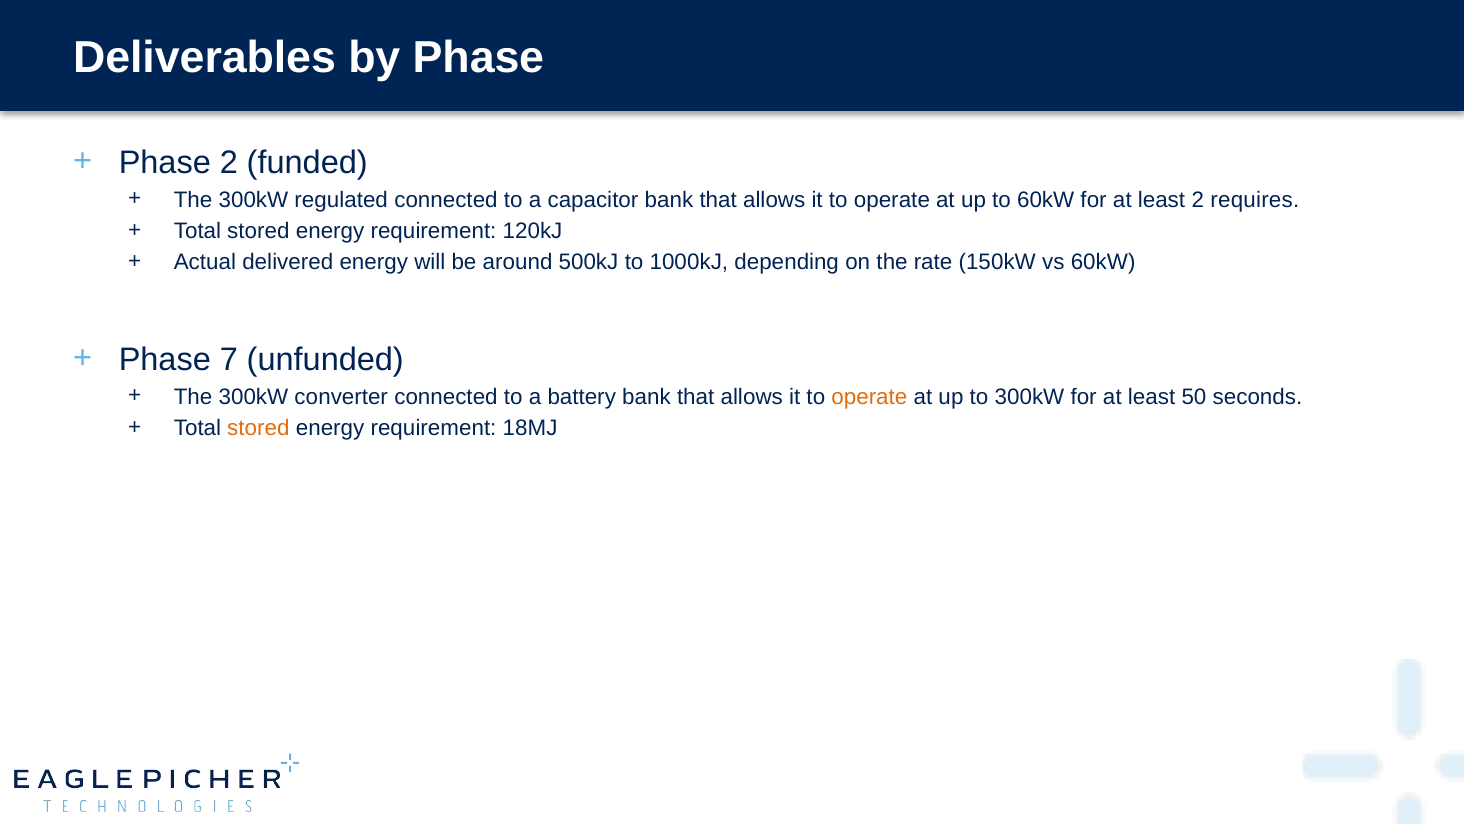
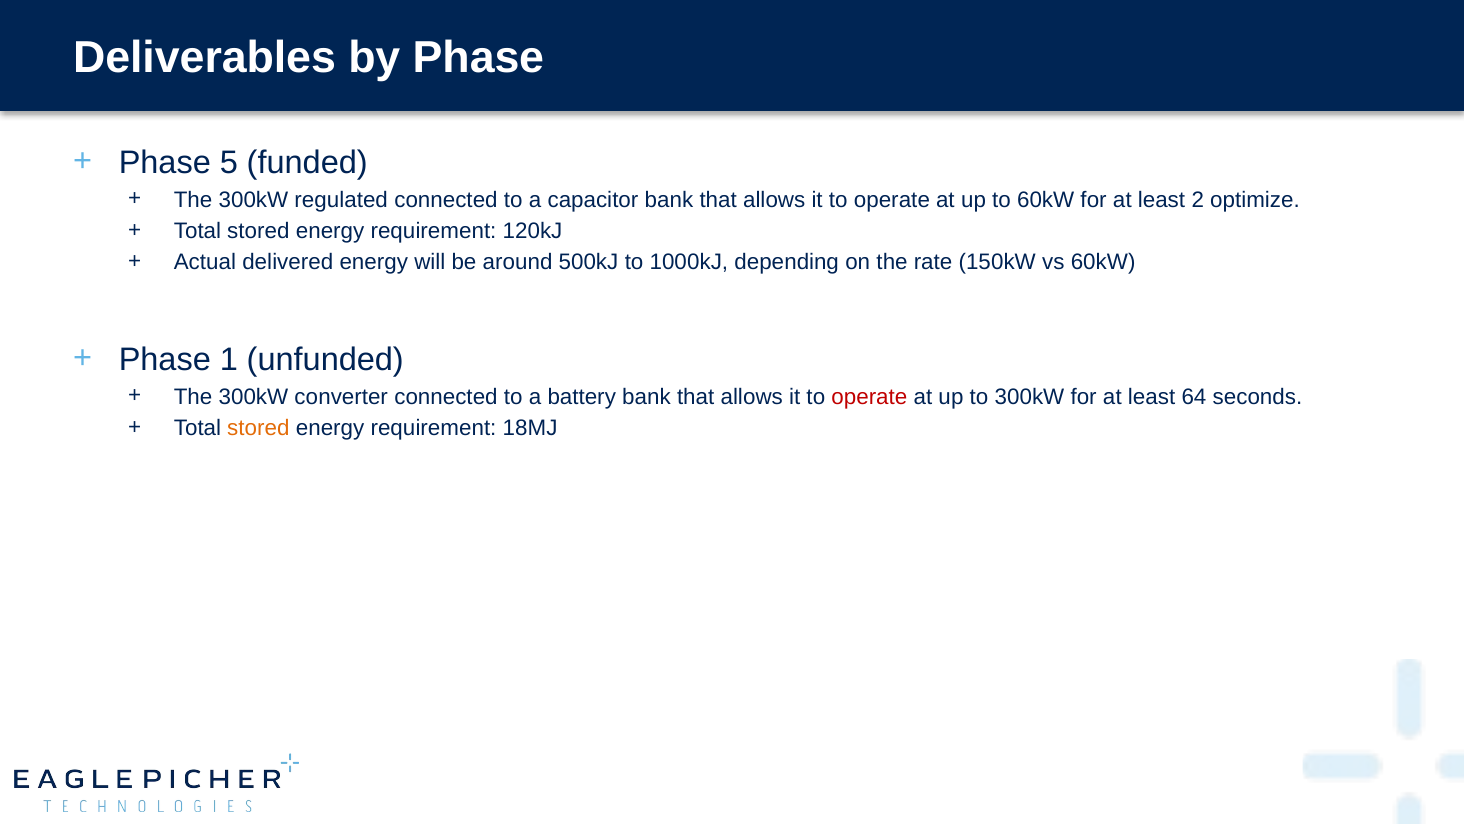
Phase 2: 2 -> 5
requires: requires -> optimize
7: 7 -> 1
operate at (869, 396) colour: orange -> red
50: 50 -> 64
